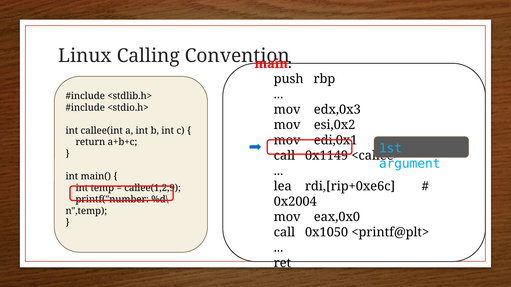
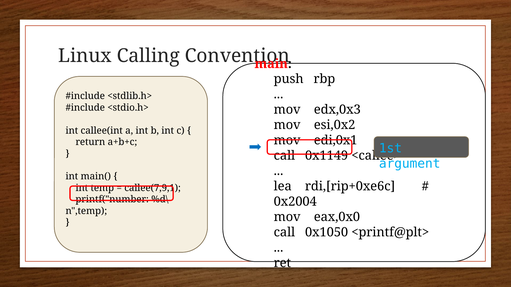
callee(1,2,9: callee(1,2,9 -> callee(7,9,1
